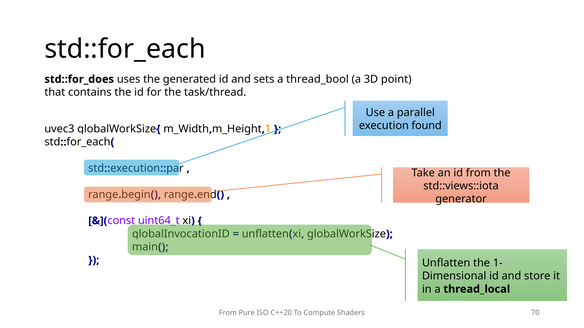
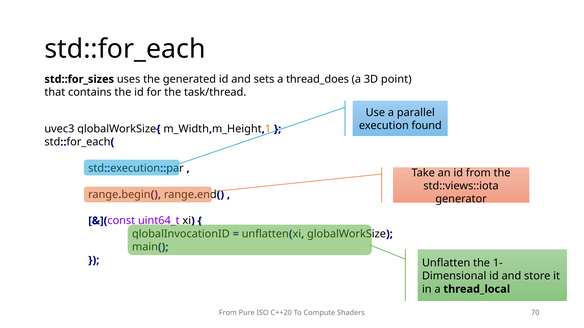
std::for_does: std::for_does -> std::for_sizes
thread_bool: thread_bool -> thread_does
